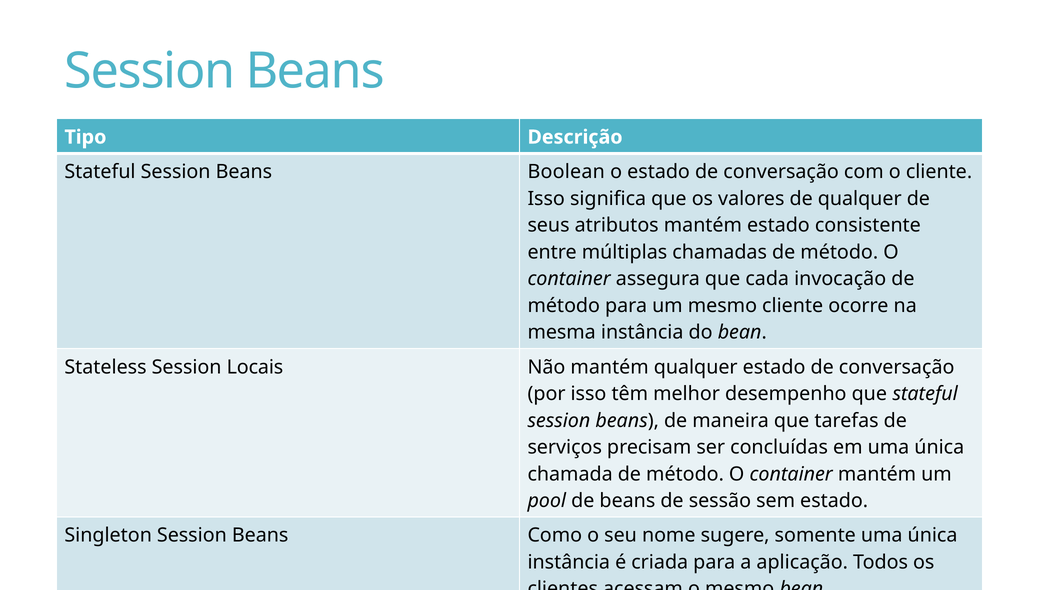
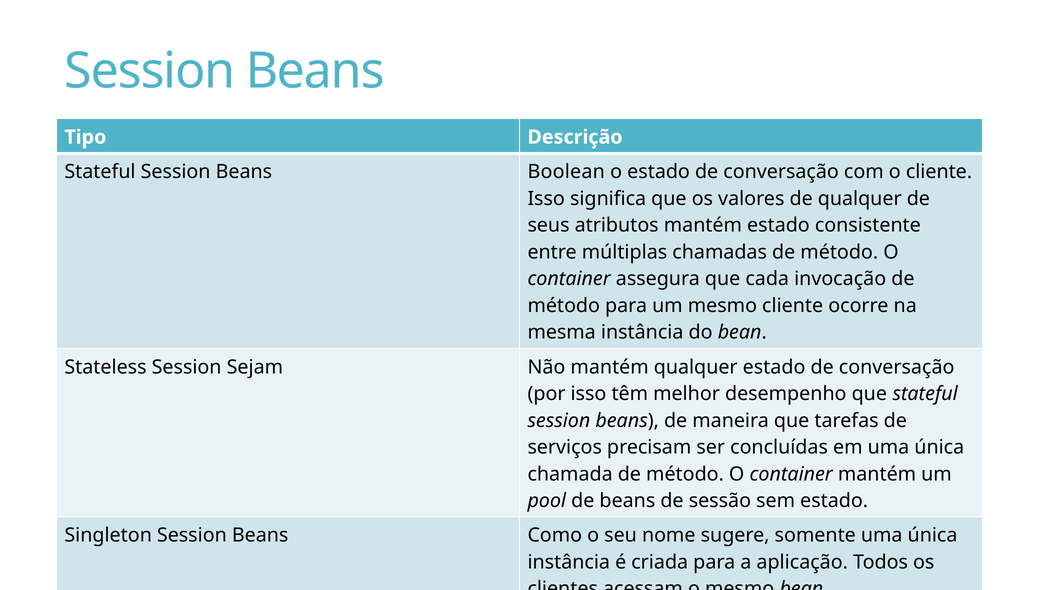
Locais: Locais -> Sejam
